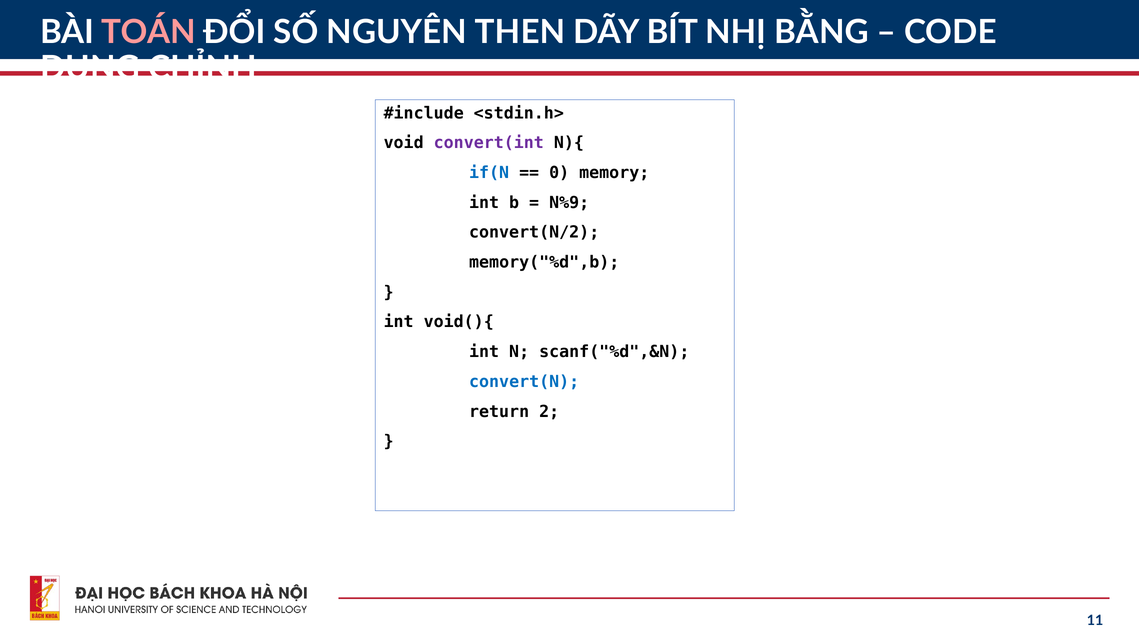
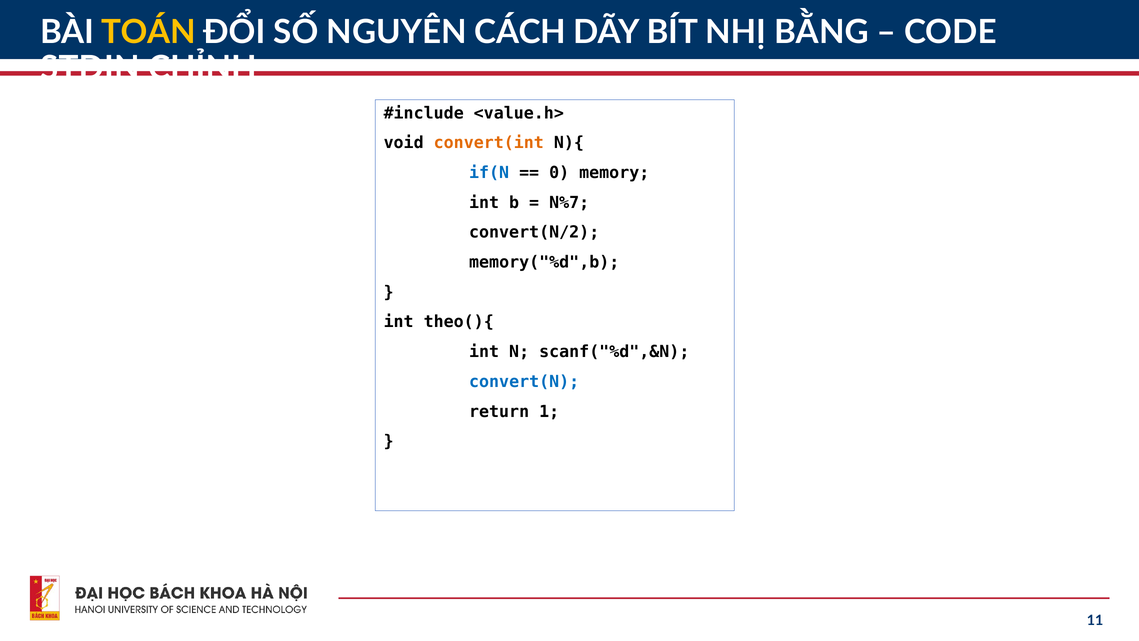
TOÁN colour: pink -> yellow
THEN: THEN -> CÁCH
DUNG: DUNG -> STDIN
<stdin.h>: <stdin.h> -> <value.h>
convert(int colour: purple -> orange
N%9: N%9 -> N%7
void(){: void(){ -> theo(){
2: 2 -> 1
